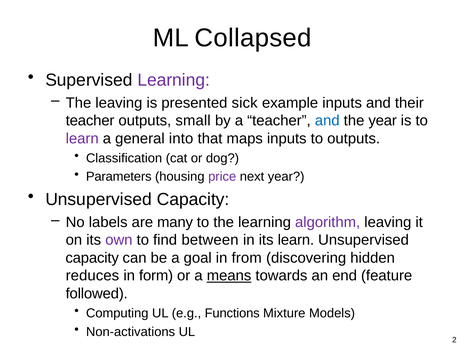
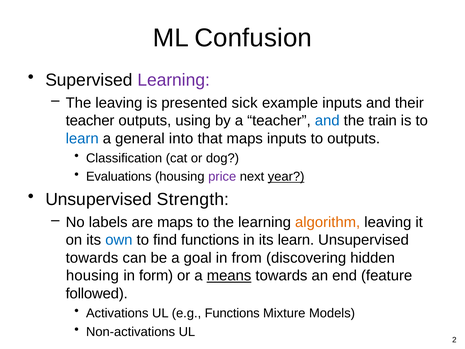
Collapsed: Collapsed -> Confusion
small: small -> using
the year: year -> train
learn at (82, 138) colour: purple -> blue
Parameters: Parameters -> Evaluations
year at (286, 177) underline: none -> present
Capacity at (193, 199): Capacity -> Strength
are many: many -> maps
algorithm colour: purple -> orange
own colour: purple -> blue
find between: between -> functions
capacity at (92, 258): capacity -> towards
reduces at (92, 275): reduces -> housing
Computing: Computing -> Activations
